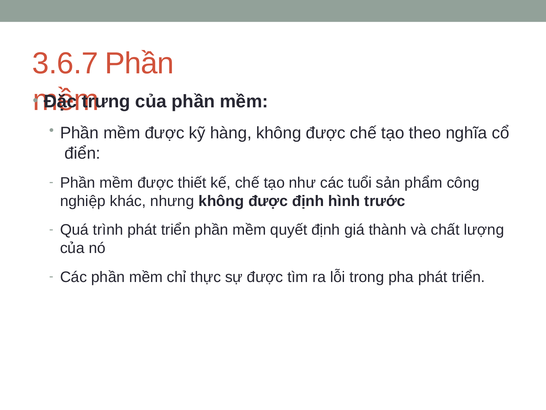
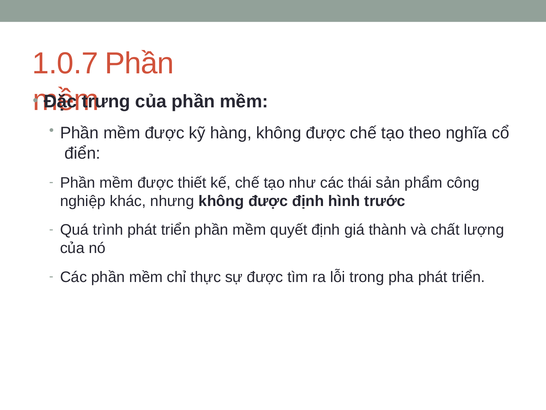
3.6.7: 3.6.7 -> 1.0.7
tuổi: tuổi -> thái
